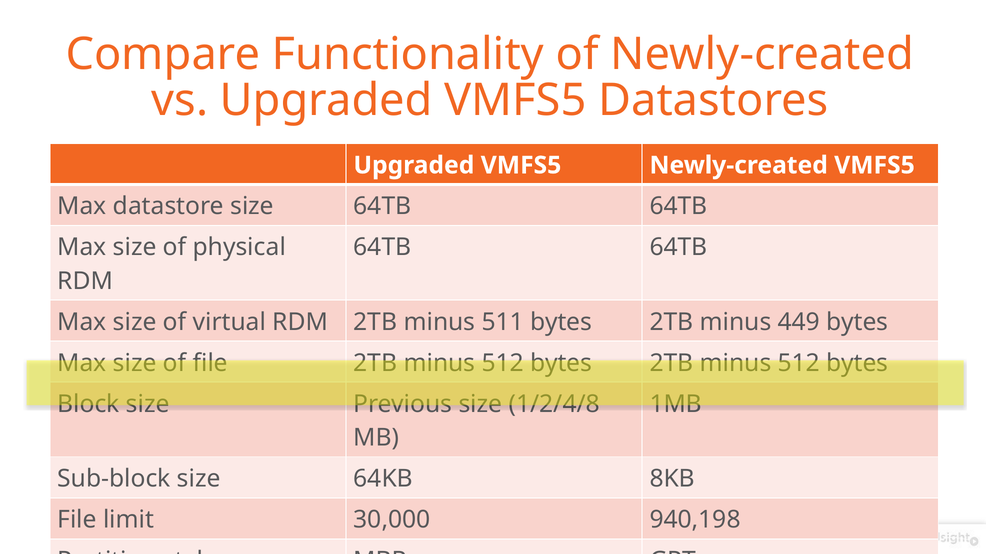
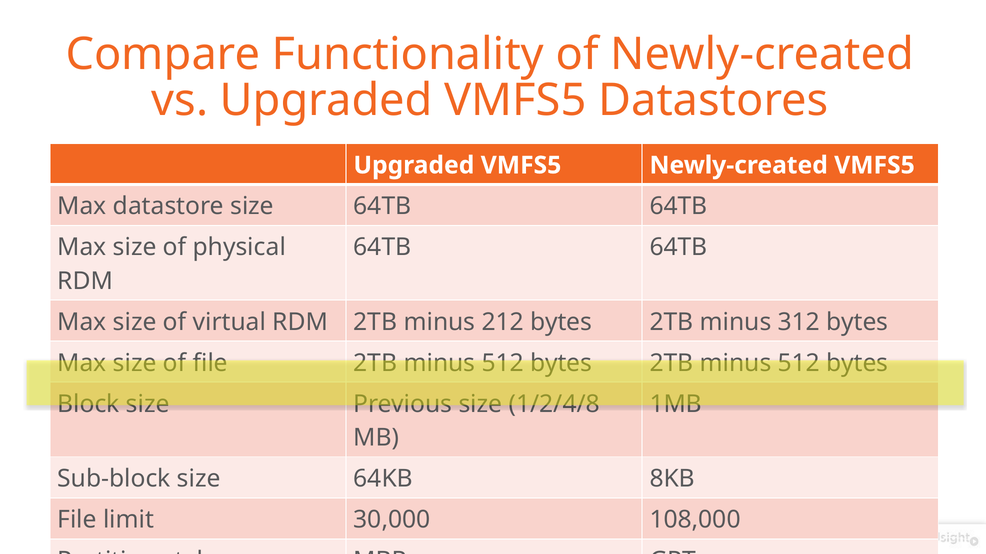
511: 511 -> 212
449: 449 -> 312
940,198: 940,198 -> 108,000
